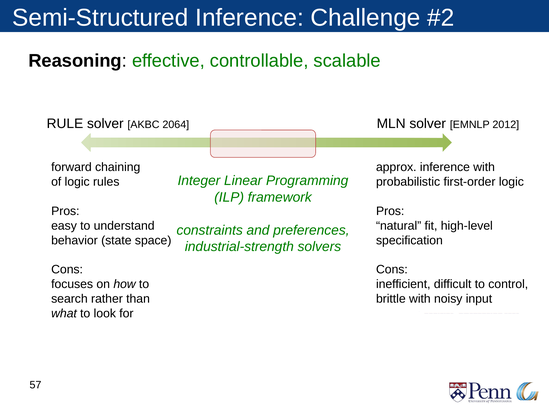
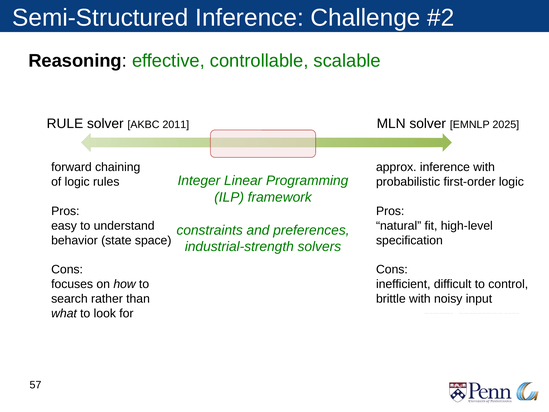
2064: 2064 -> 2011
2012: 2012 -> 2025
